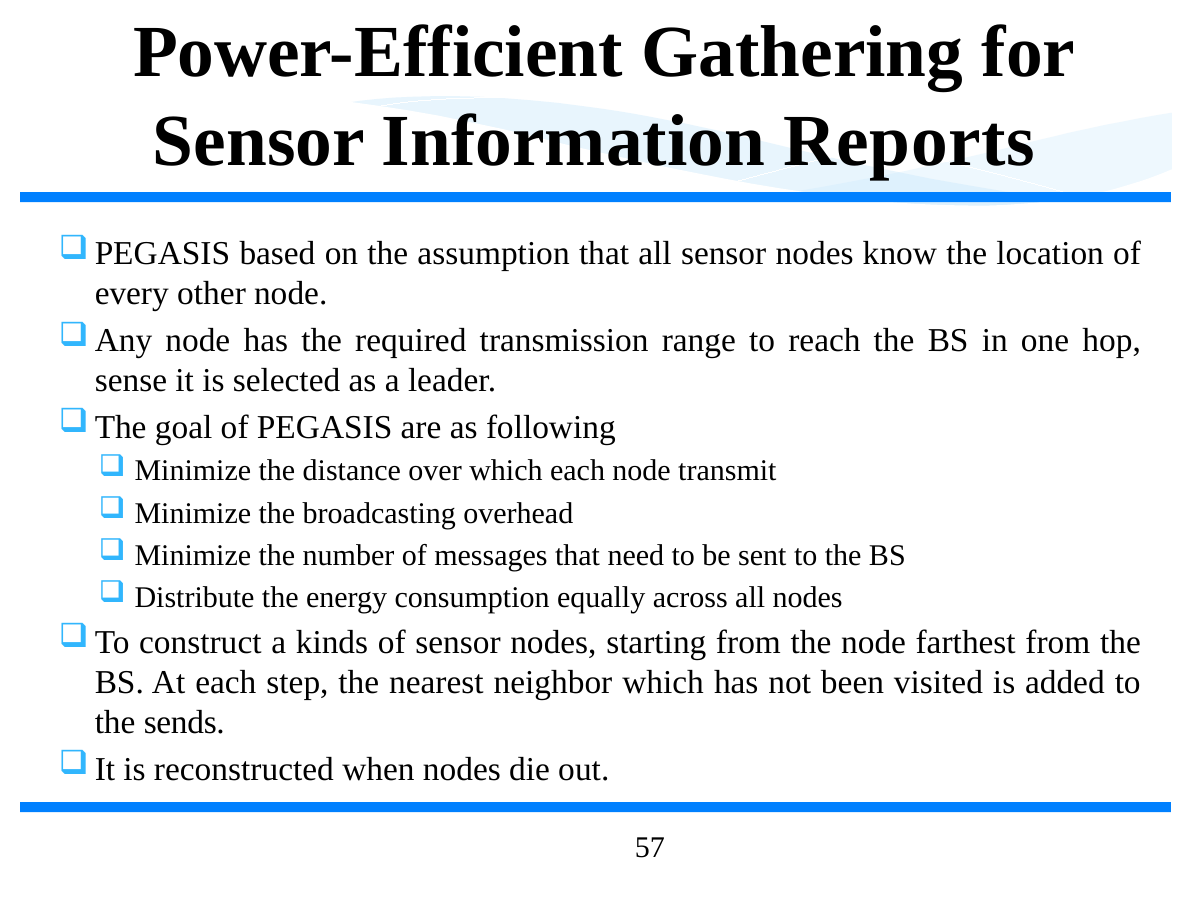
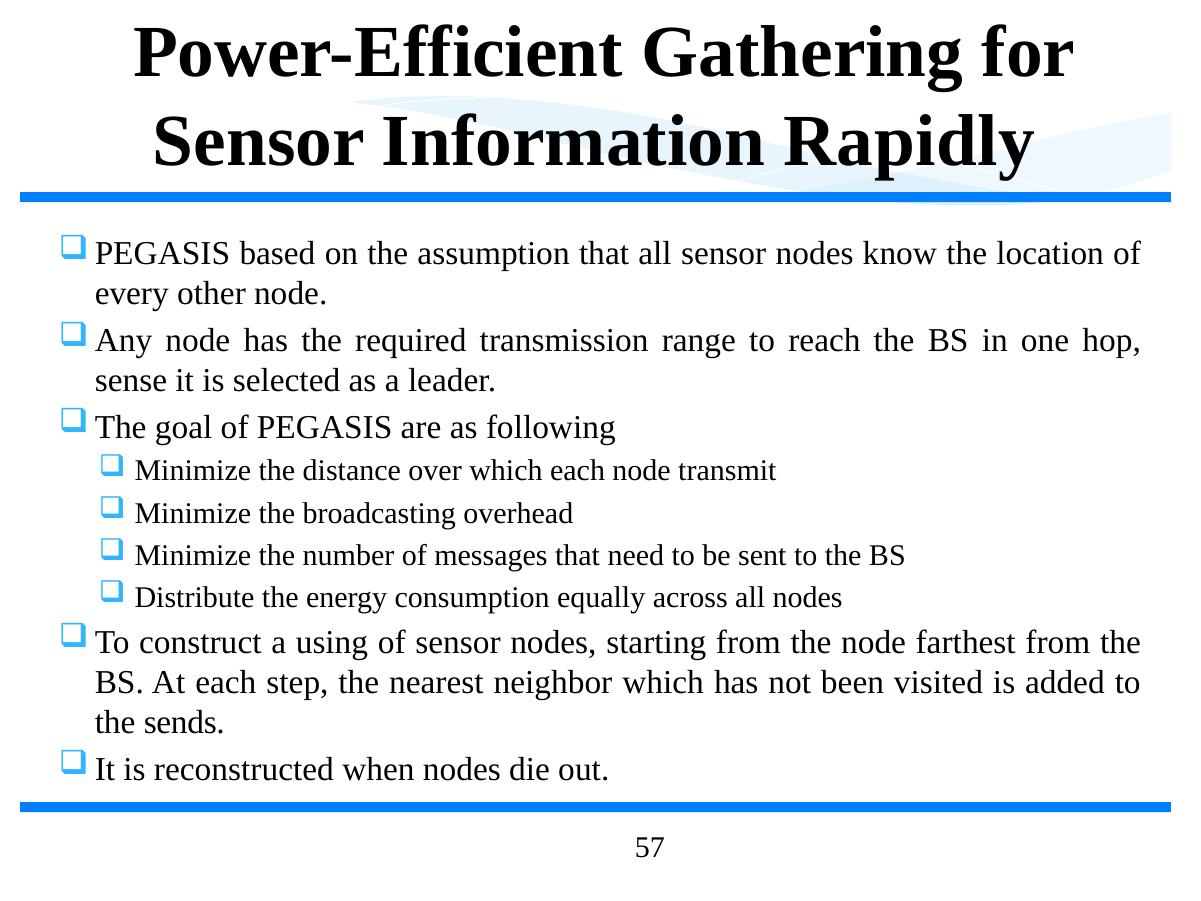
Reports: Reports -> Rapidly
kinds: kinds -> using
